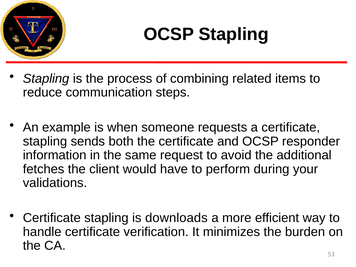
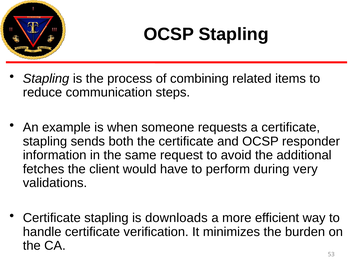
your: your -> very
